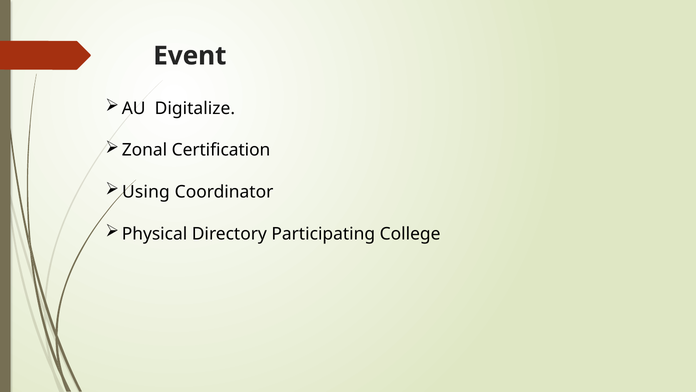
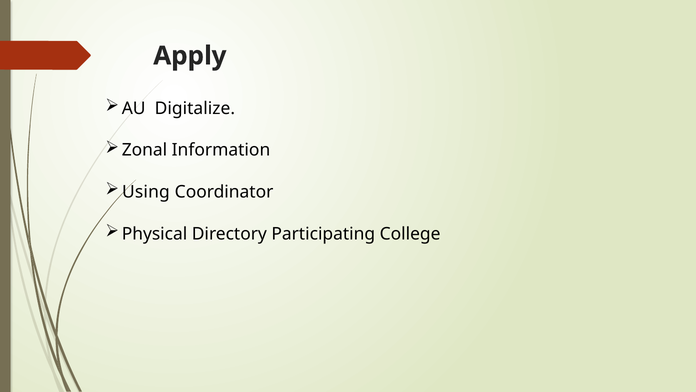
Event: Event -> Apply
Certification: Certification -> Information
